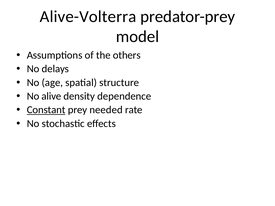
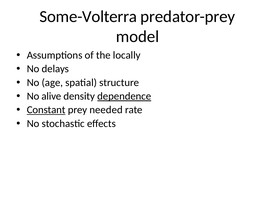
Alive-Volterra: Alive-Volterra -> Some-Volterra
others: others -> locally
dependence underline: none -> present
